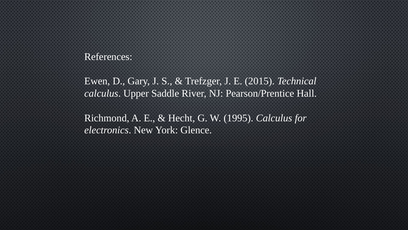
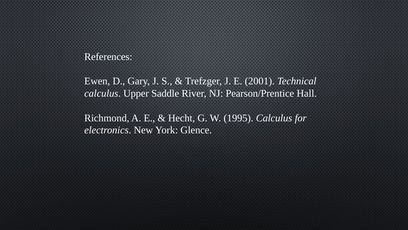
2015: 2015 -> 2001
